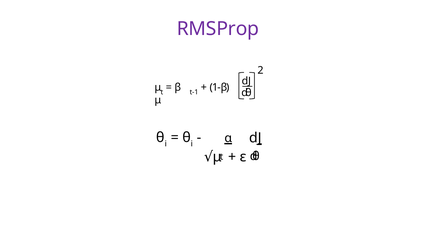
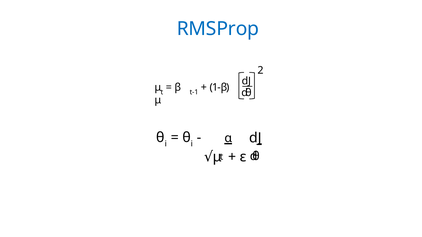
RMSProp colour: purple -> blue
